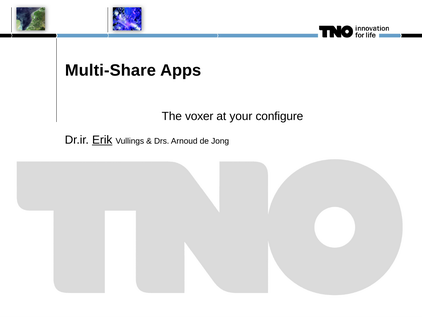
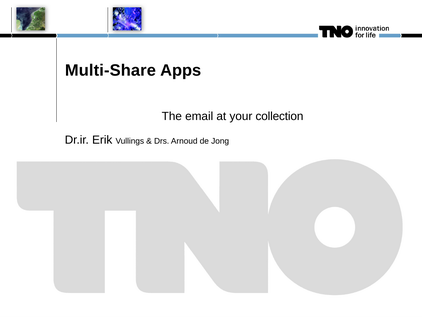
voxer: voxer -> email
configure: configure -> collection
Erik underline: present -> none
